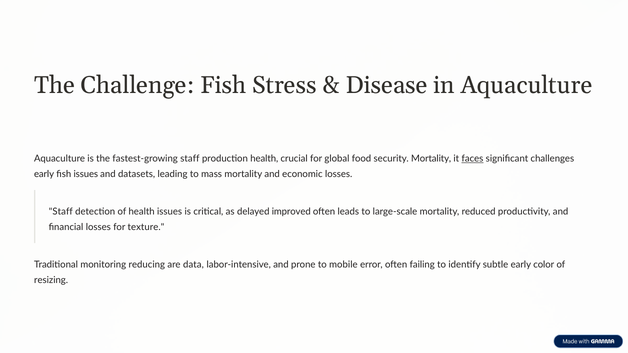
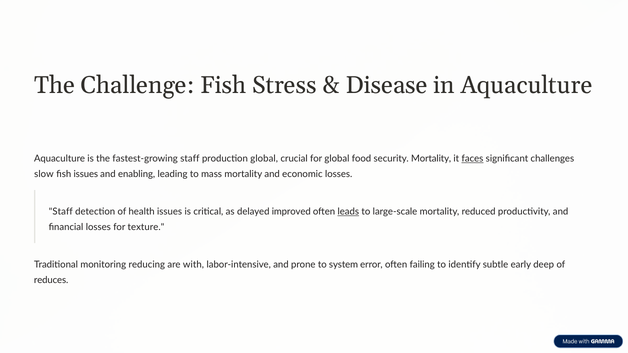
production health: health -> global
early at (44, 174): early -> slow
datasets: datasets -> enabling
leads underline: none -> present
data: data -> with
mobile: mobile -> system
color: color -> deep
resizing: resizing -> reduces
